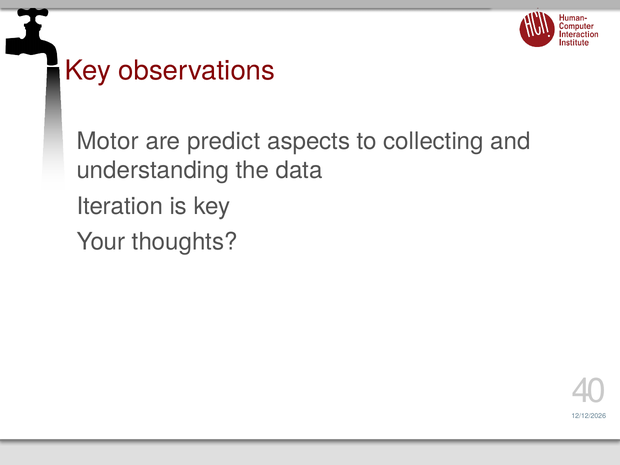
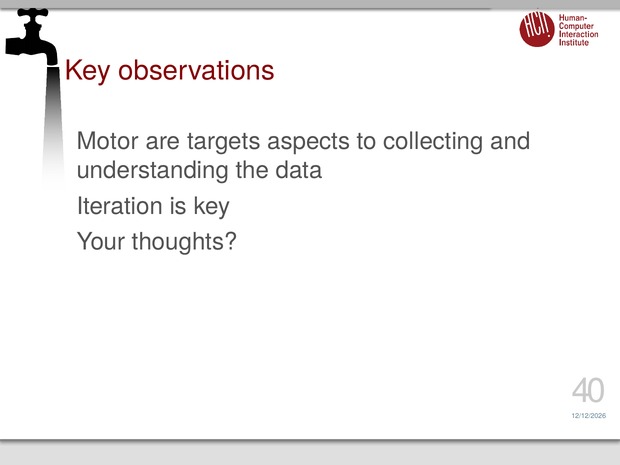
predict: predict -> targets
